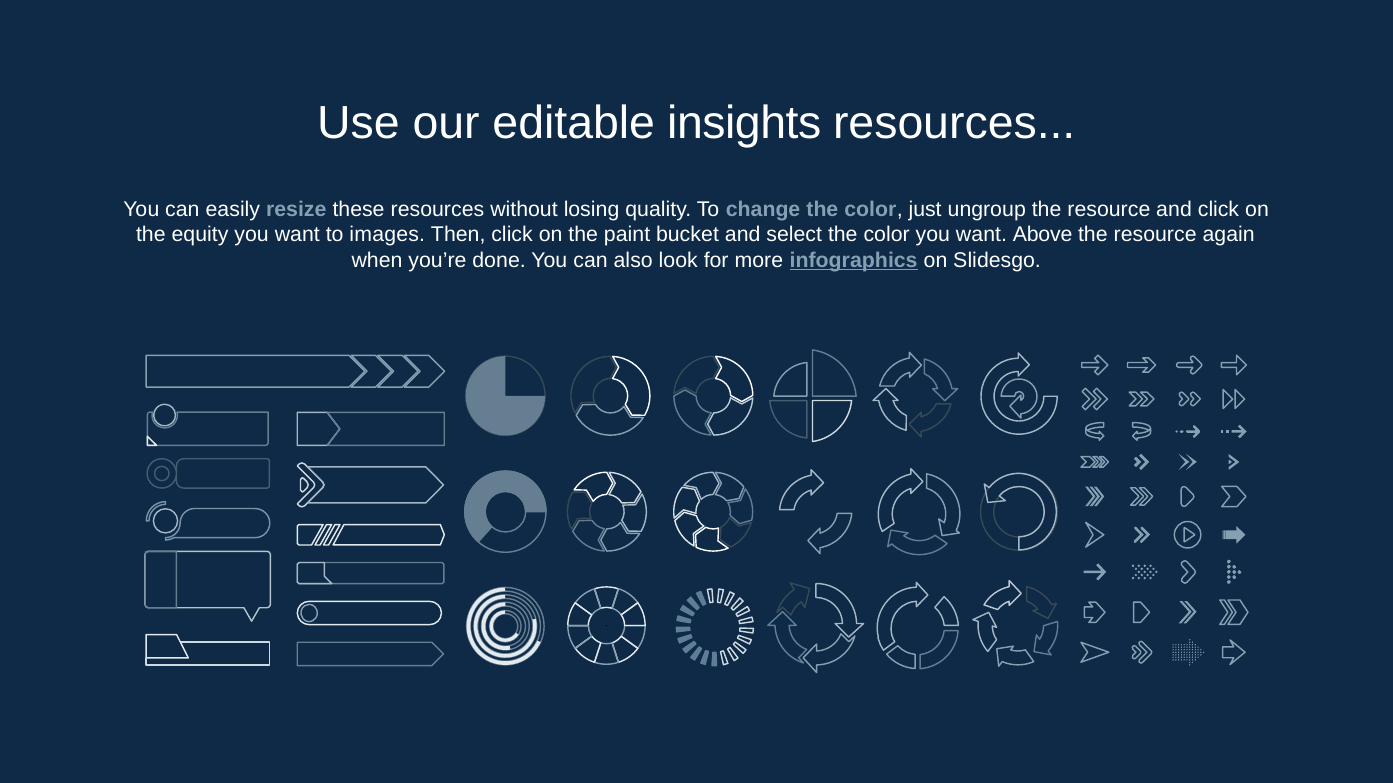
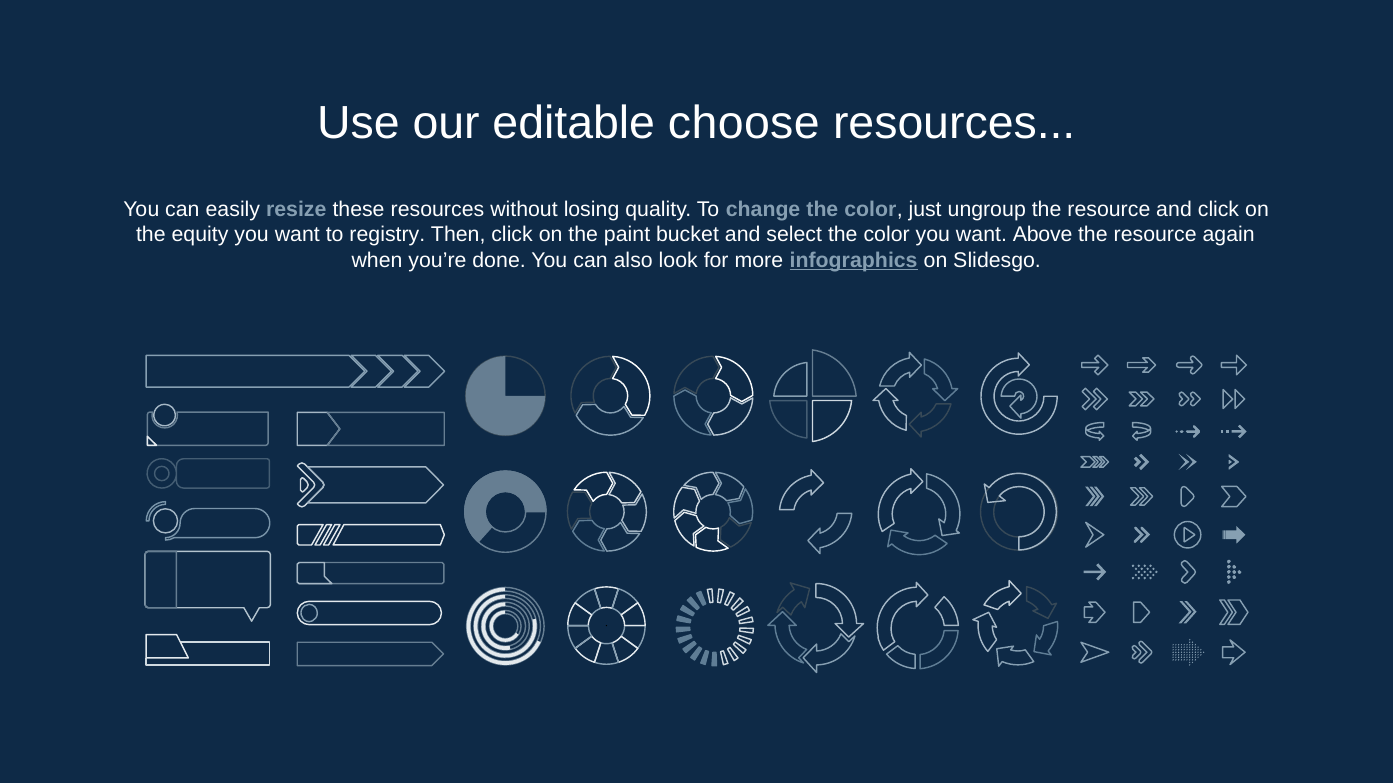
insights: insights -> choose
images: images -> registry
